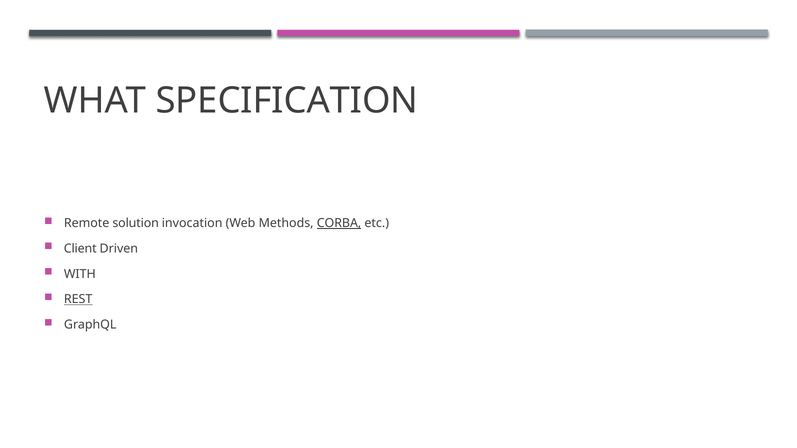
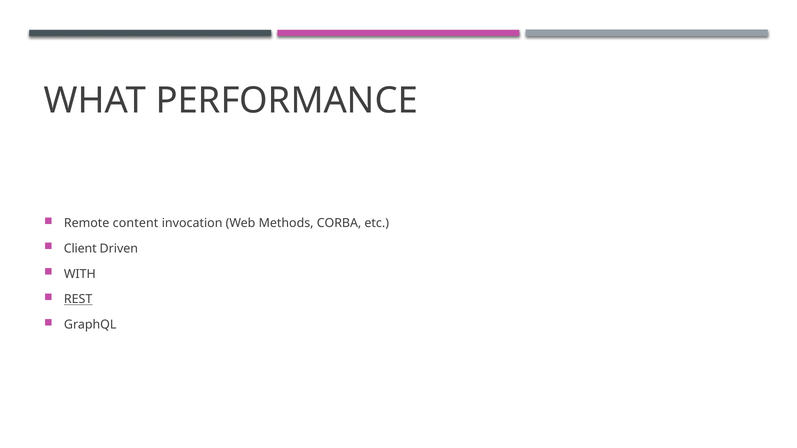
SPECIFICATION: SPECIFICATION -> PERFORMANCE
solution: solution -> content
CORBA underline: present -> none
